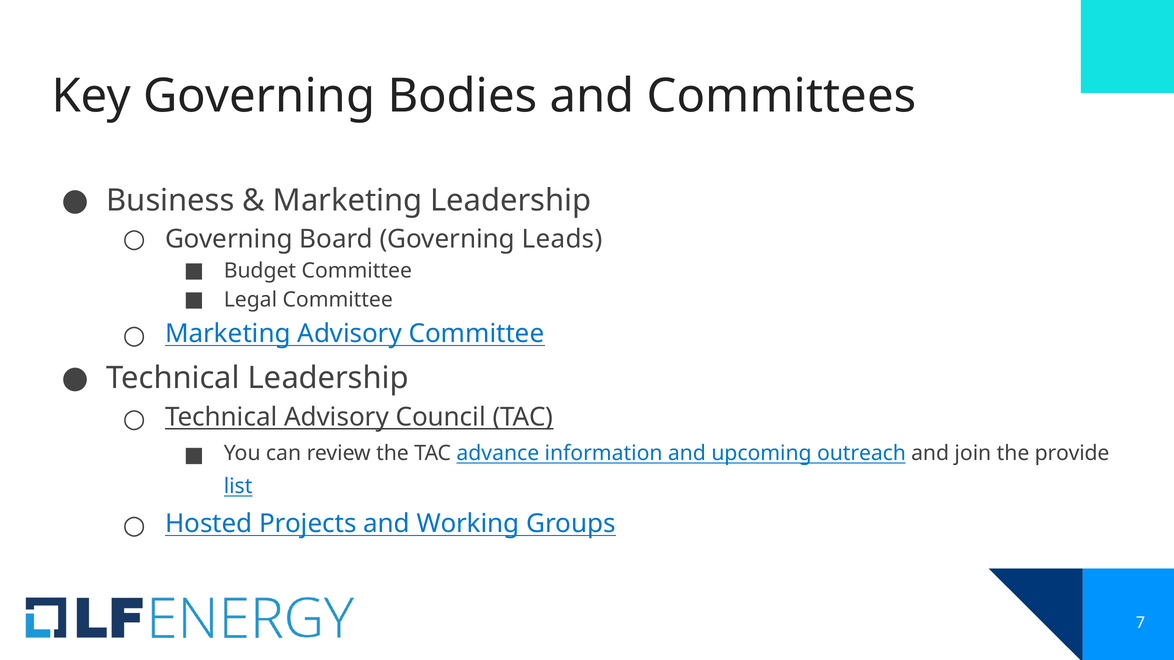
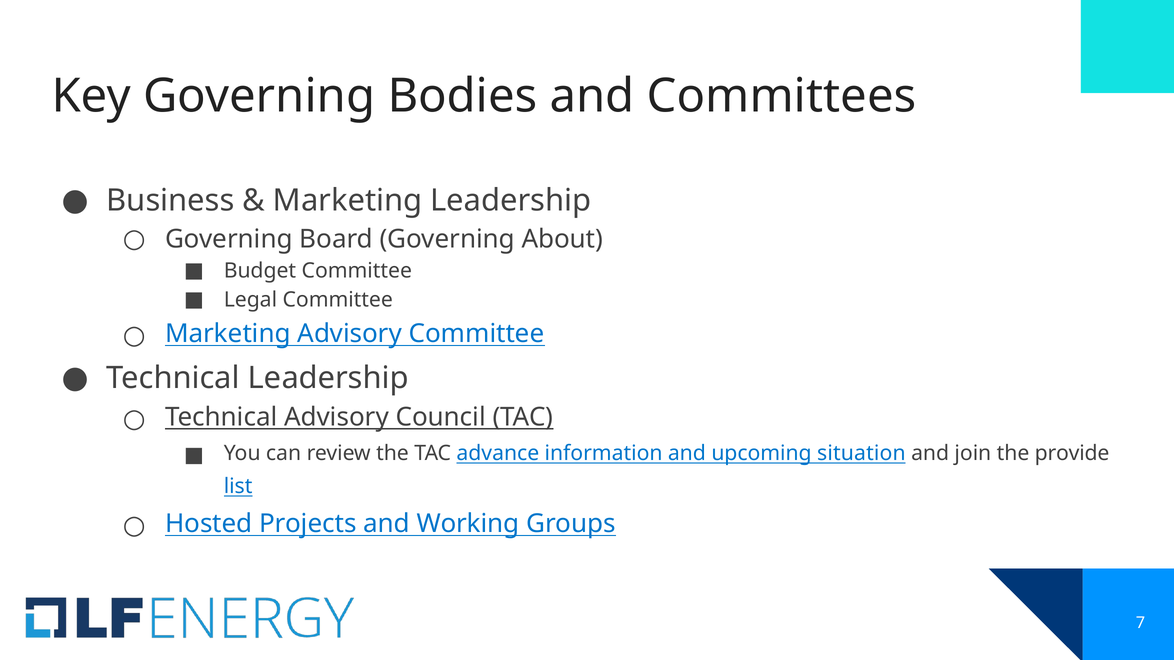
Leads: Leads -> About
outreach: outreach -> situation
